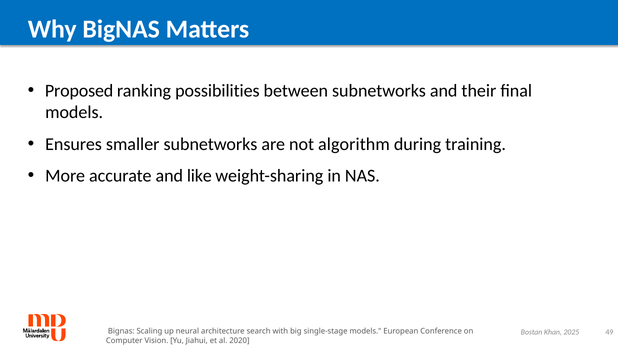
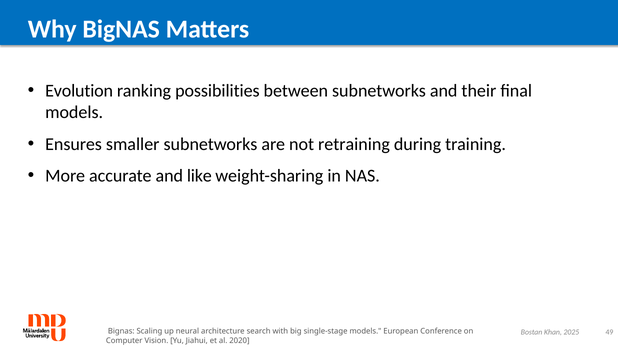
Proposed: Proposed -> Evolution
algorithm: algorithm -> retraining
